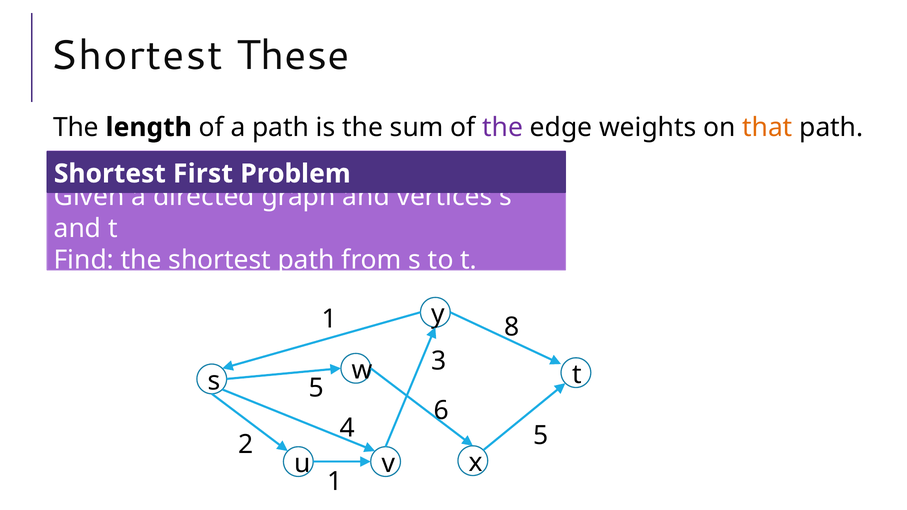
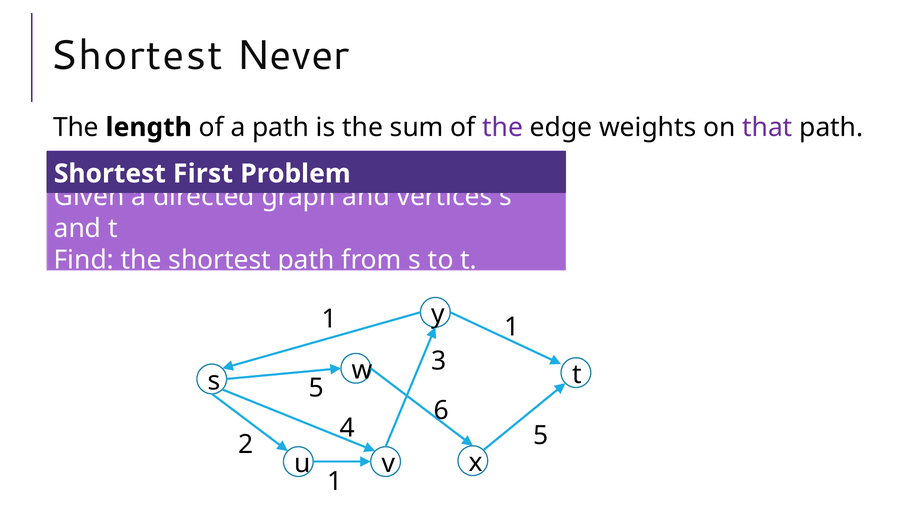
These: These -> Never
that colour: orange -> purple
8 at (512, 327): 8 -> 1
